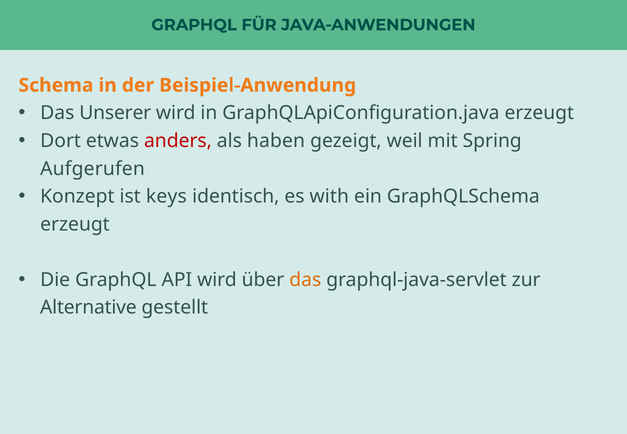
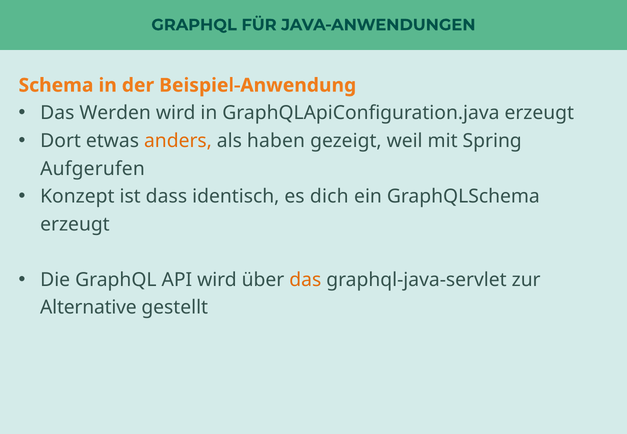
Unserer: Unserer -> Werden
anders colour: red -> orange
keys: keys -> dass
with: with -> dich
